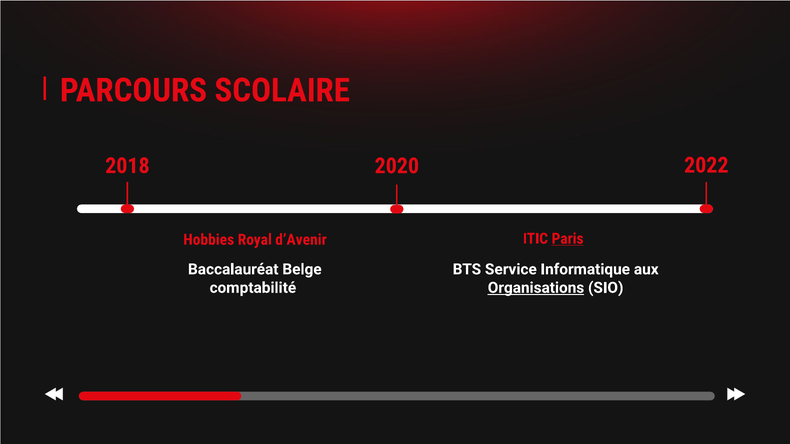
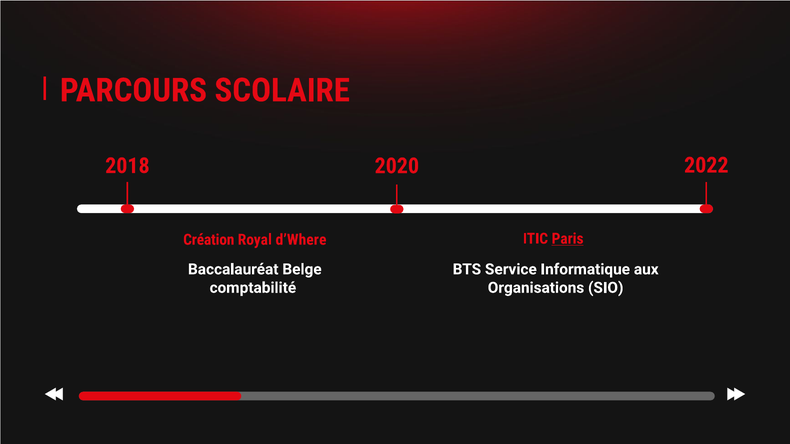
Hobbies: Hobbies -> Création
d’Avenir: d’Avenir -> d’Where
Organisations underline: present -> none
